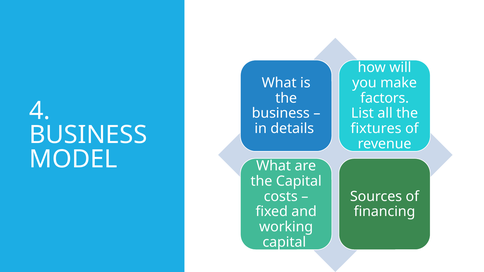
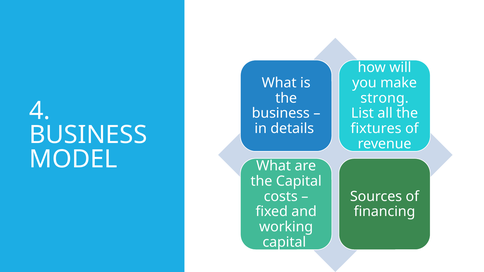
factors: factors -> strong
